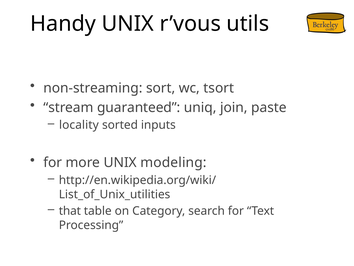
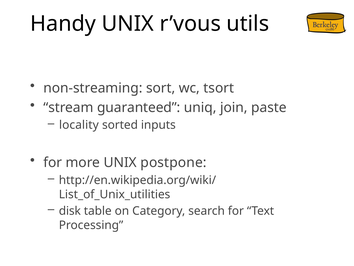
modeling: modeling -> postpone
that: that -> disk
